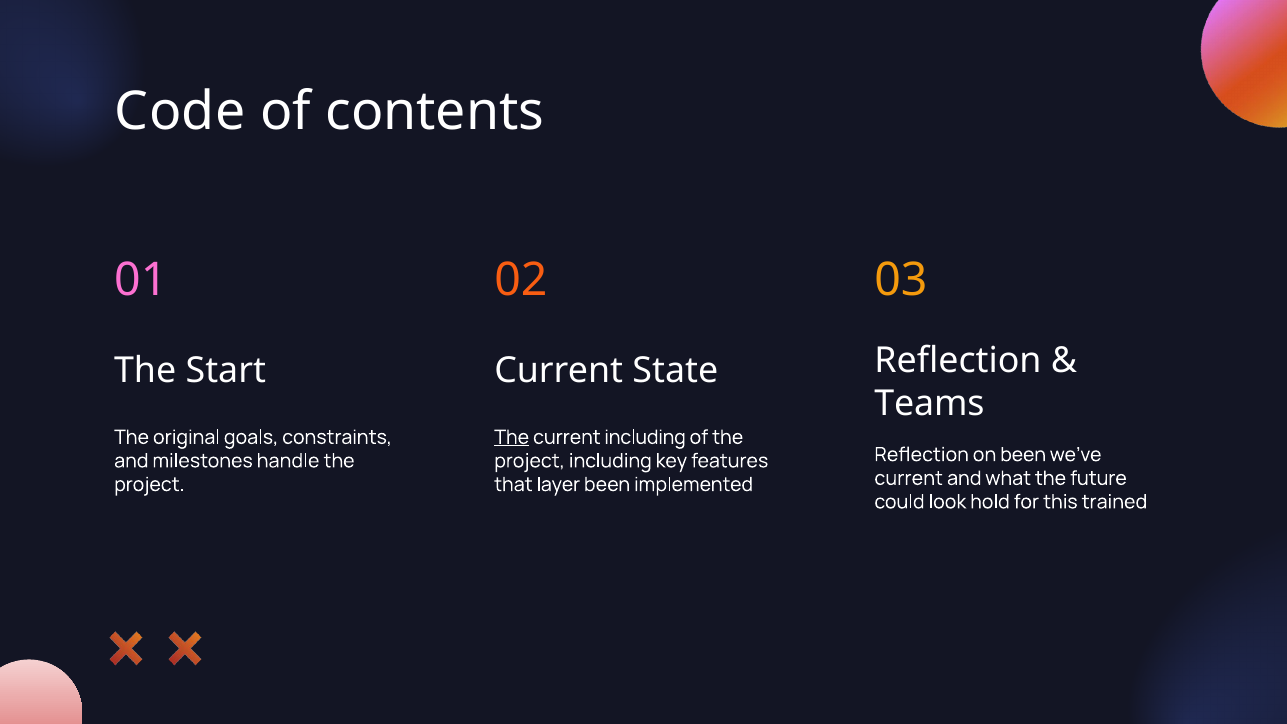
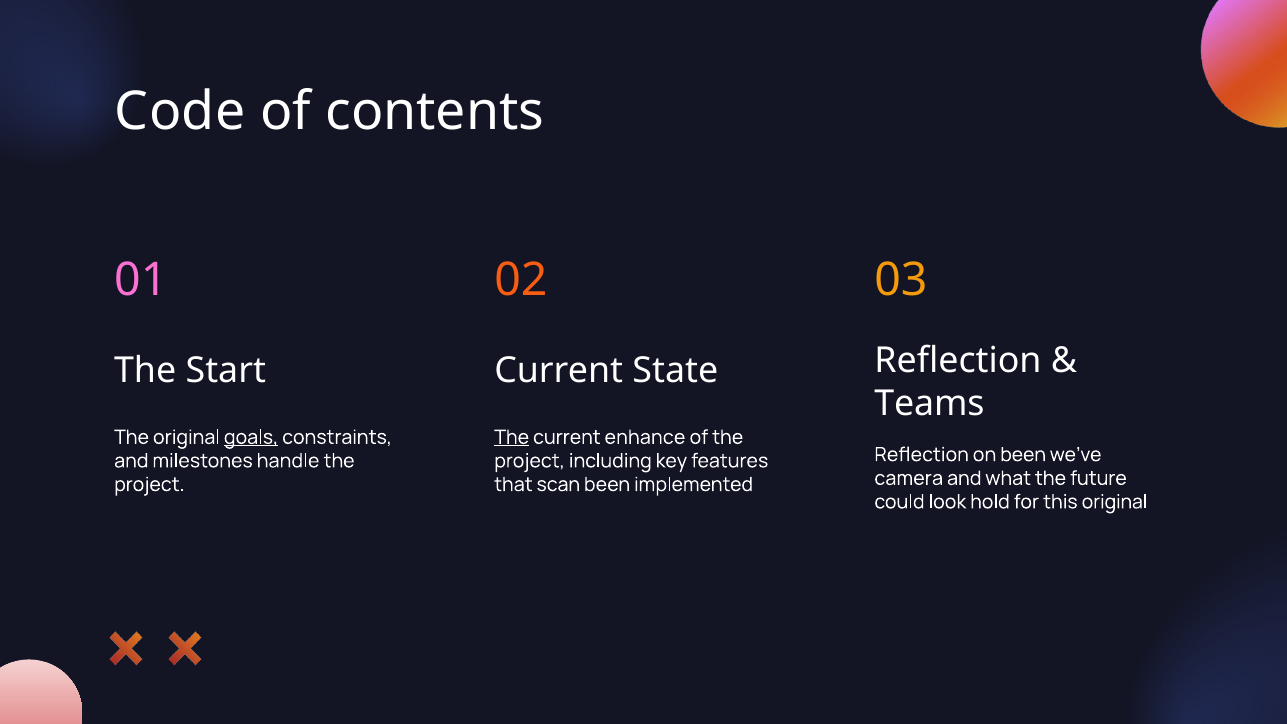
goals underline: none -> present
current including: including -> enhance
current at (909, 478): current -> camera
layer: layer -> scan
this trained: trained -> original
